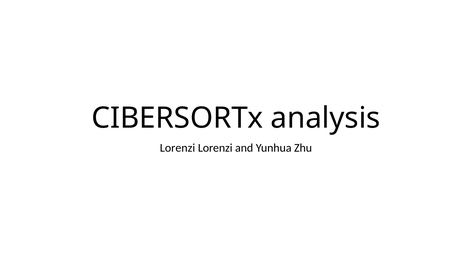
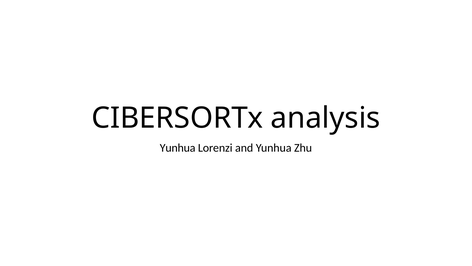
Lorenzi at (178, 148): Lorenzi -> Yunhua
